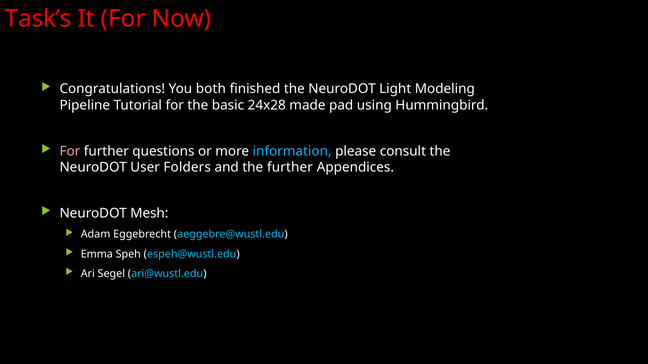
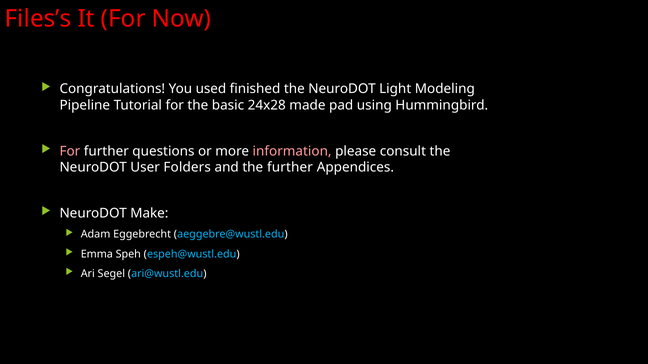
Task’s: Task’s -> Files’s
both: both -> used
information colour: light blue -> pink
Mesh: Mesh -> Make
